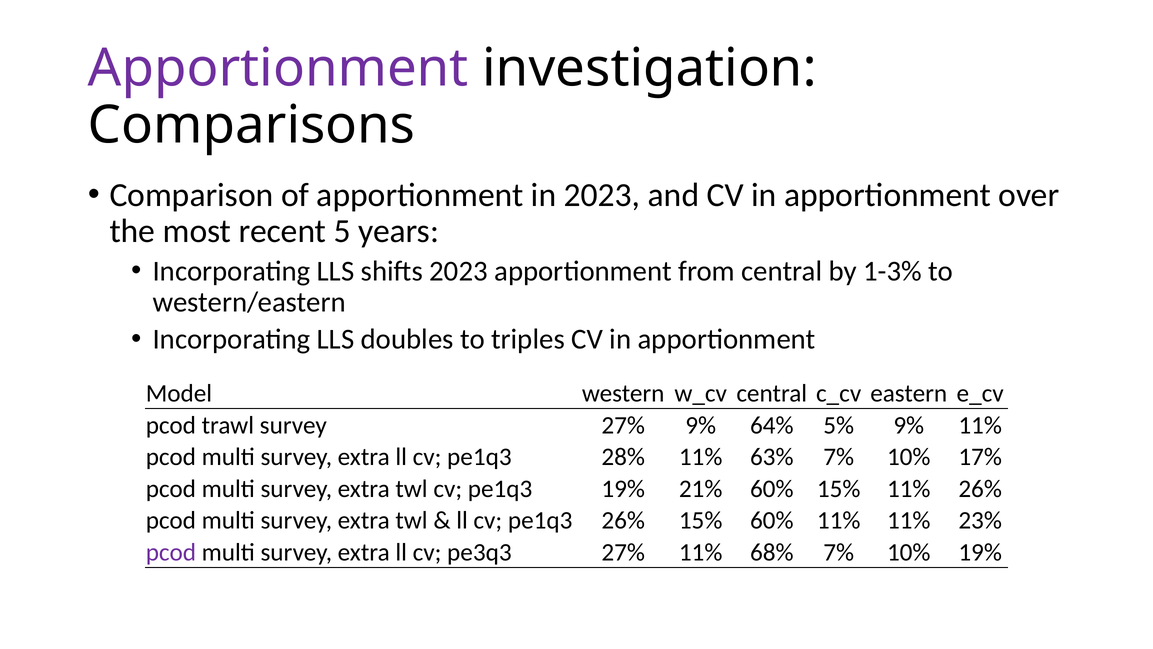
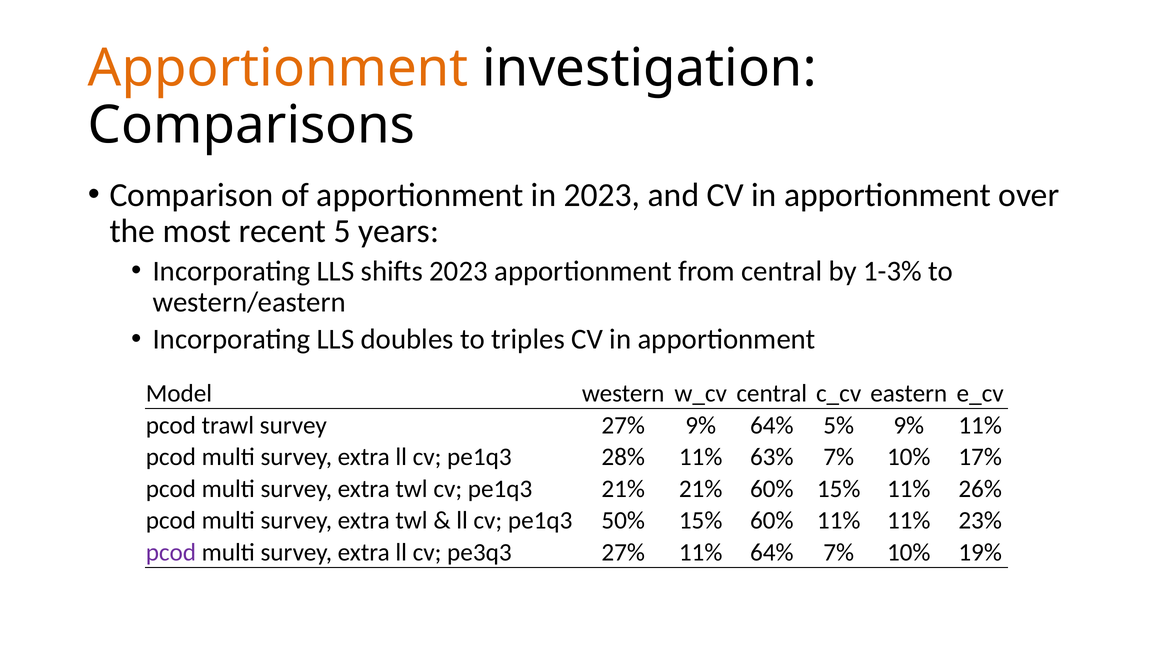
Apportionment at (278, 68) colour: purple -> orange
pe1q3 19%: 19% -> 21%
pe1q3 26%: 26% -> 50%
11% 68%: 68% -> 64%
